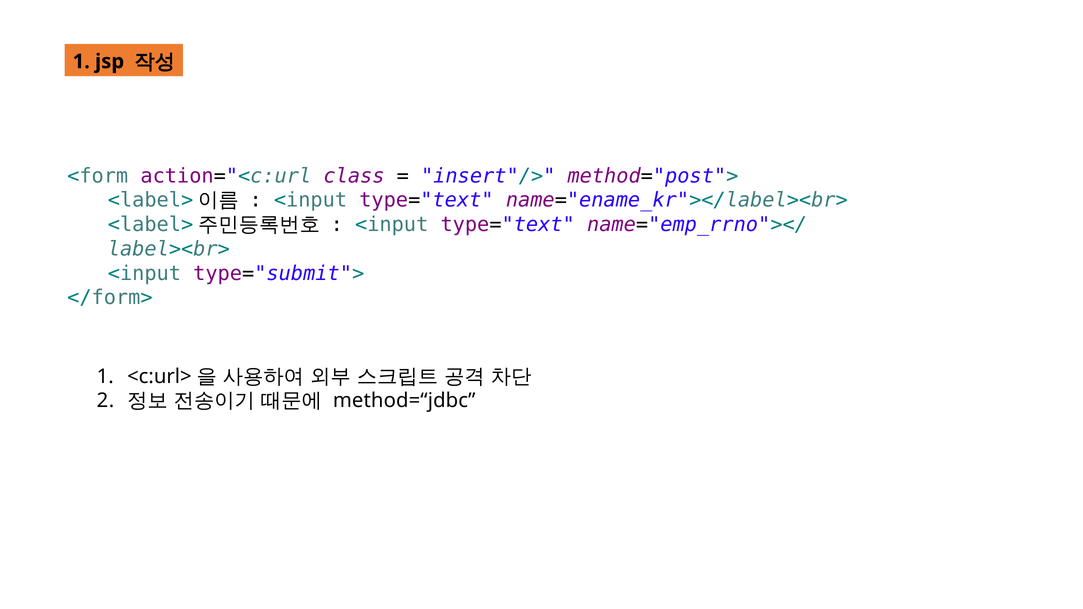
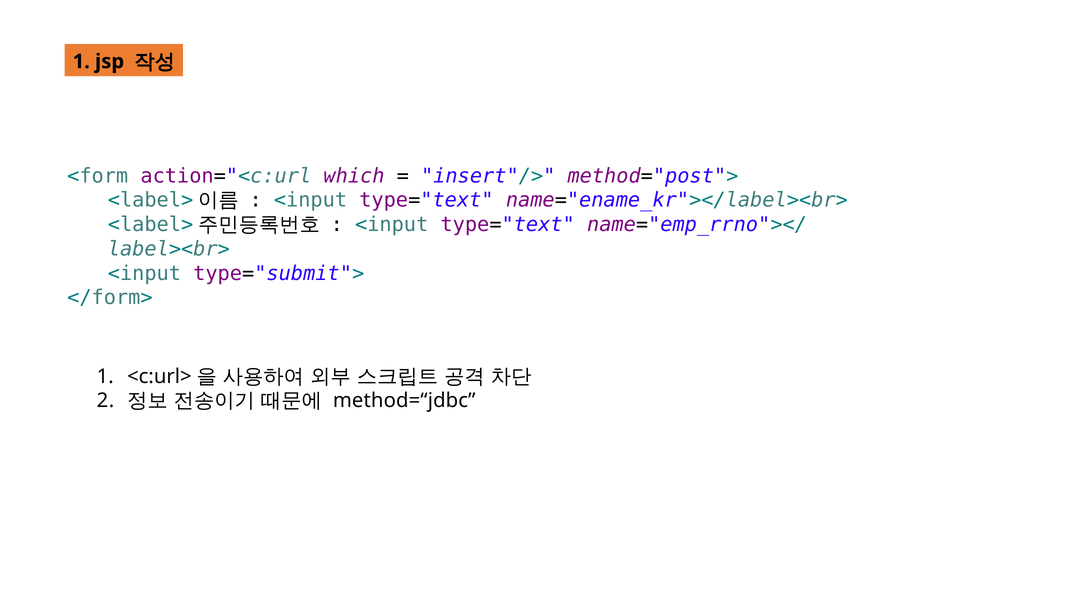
class: class -> which
